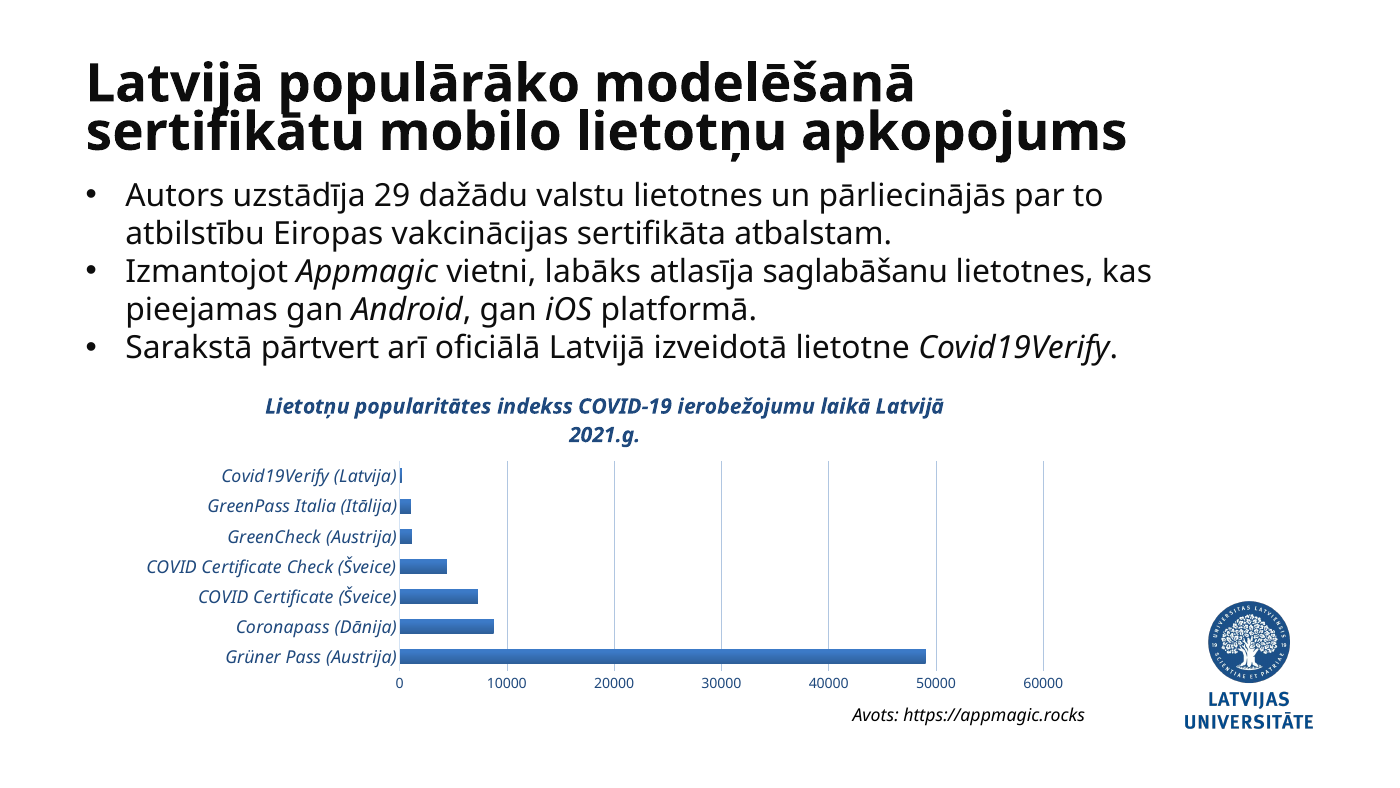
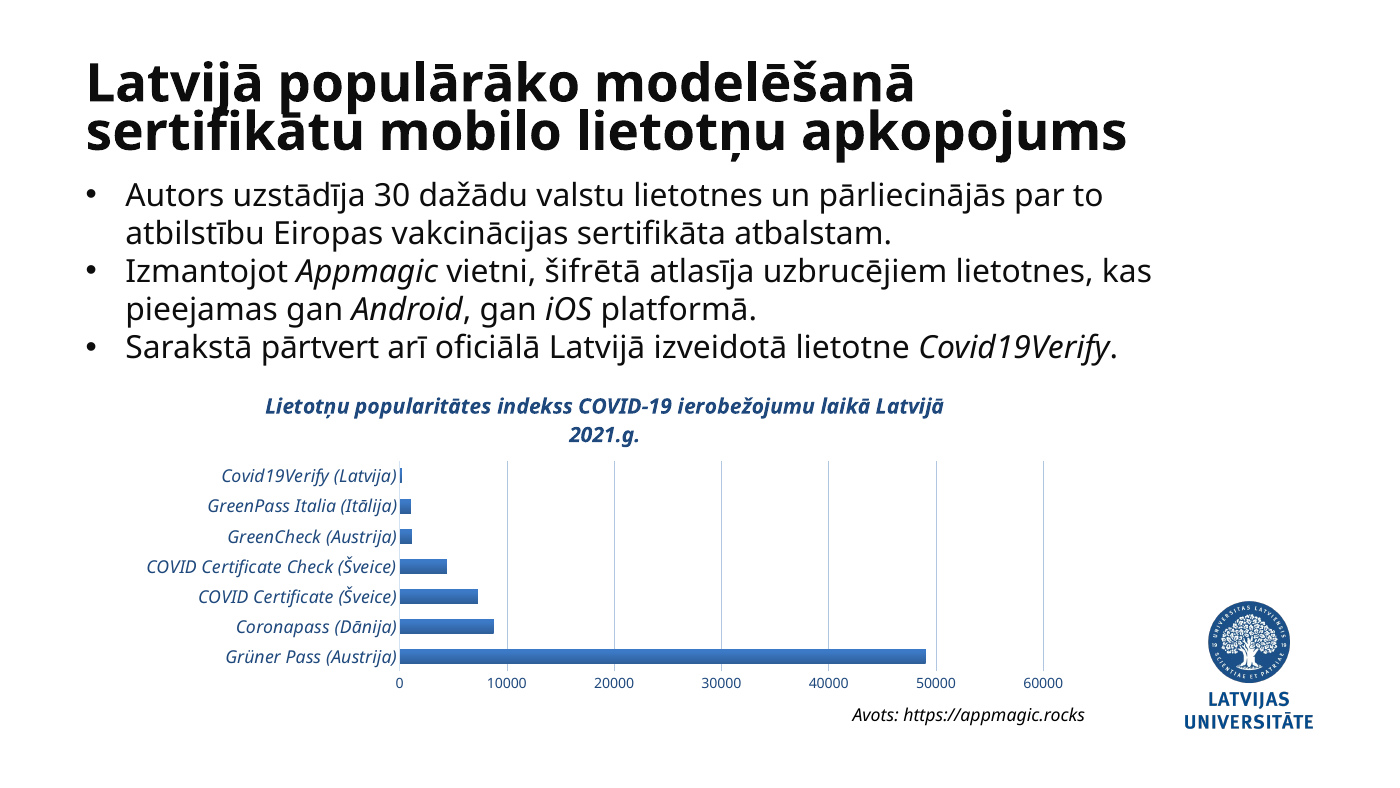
29: 29 -> 30
labāks: labāks -> šifrētā
saglabāšanu: saglabāšanu -> uzbrucējiem
